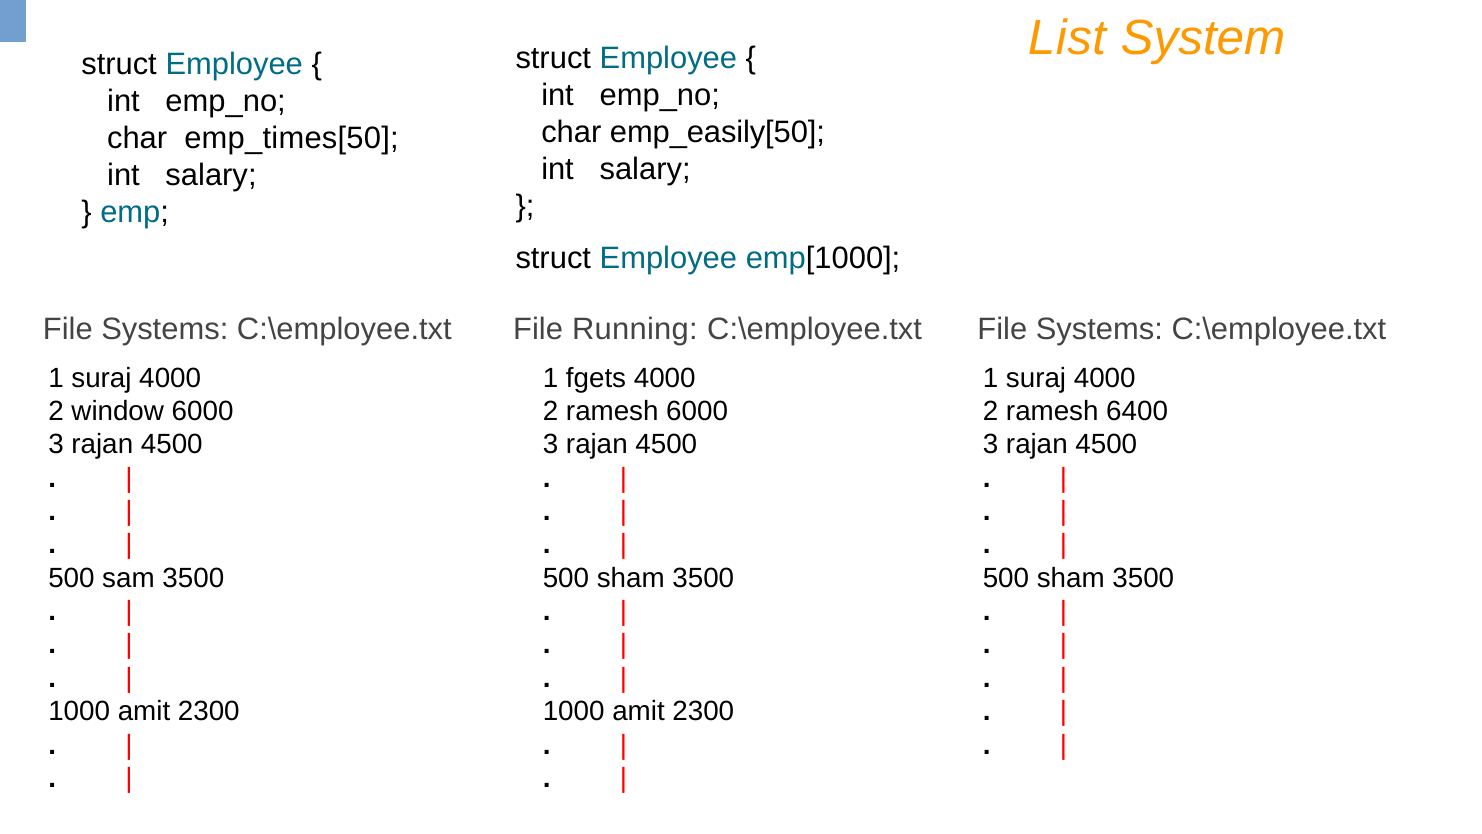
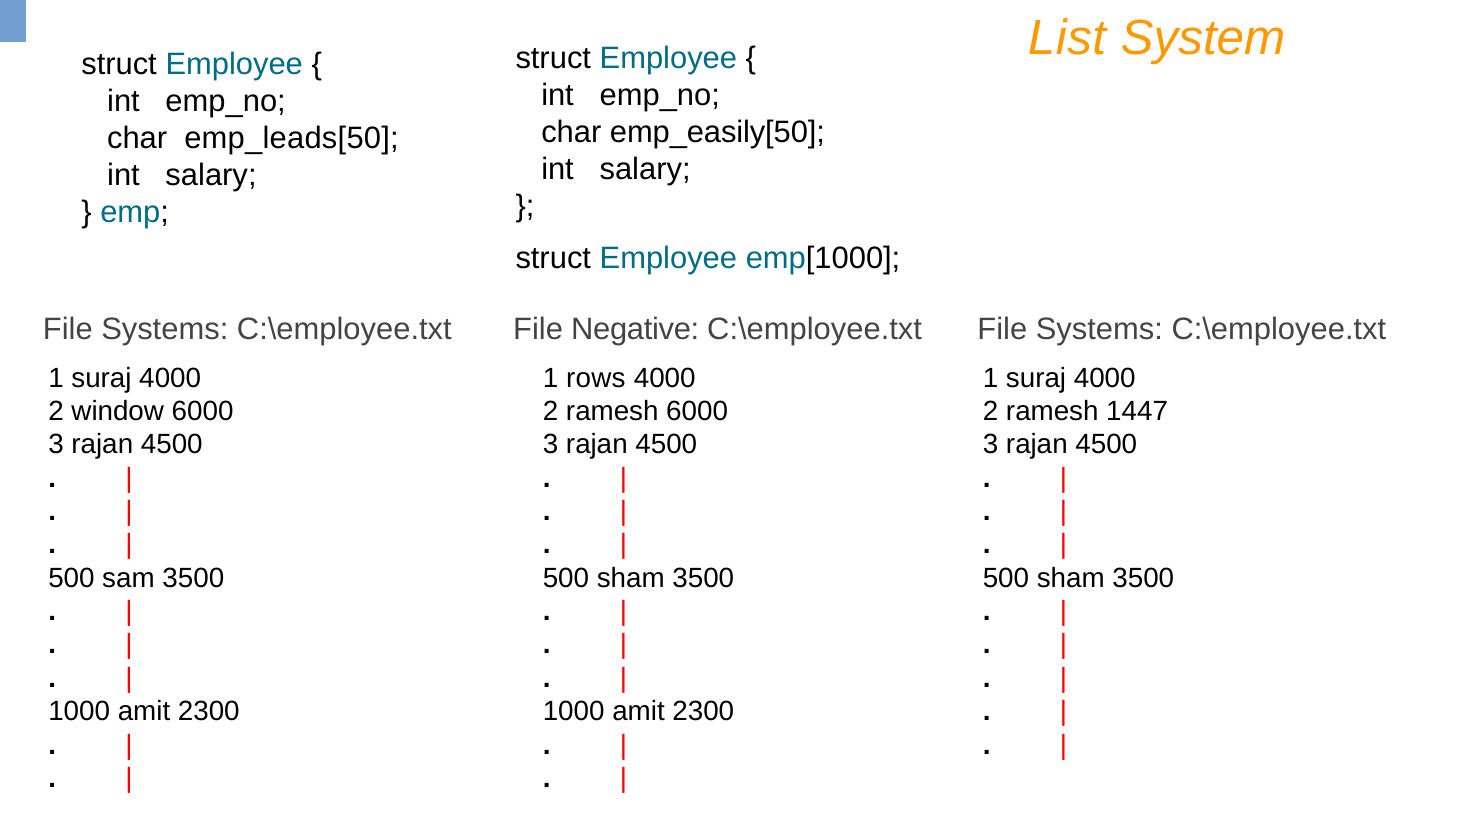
emp_times[50: emp_times[50 -> emp_leads[50
Running: Running -> Negative
fgets: fgets -> rows
6400: 6400 -> 1447
